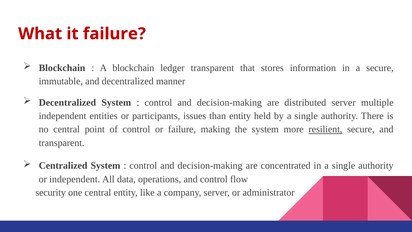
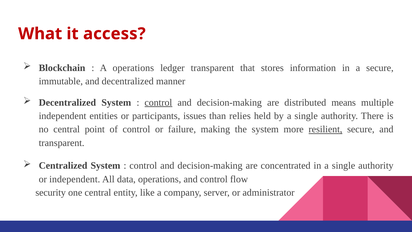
it failure: failure -> access
A blockchain: blockchain -> operations
control at (158, 102) underline: none -> present
distributed server: server -> means
than entity: entity -> relies
